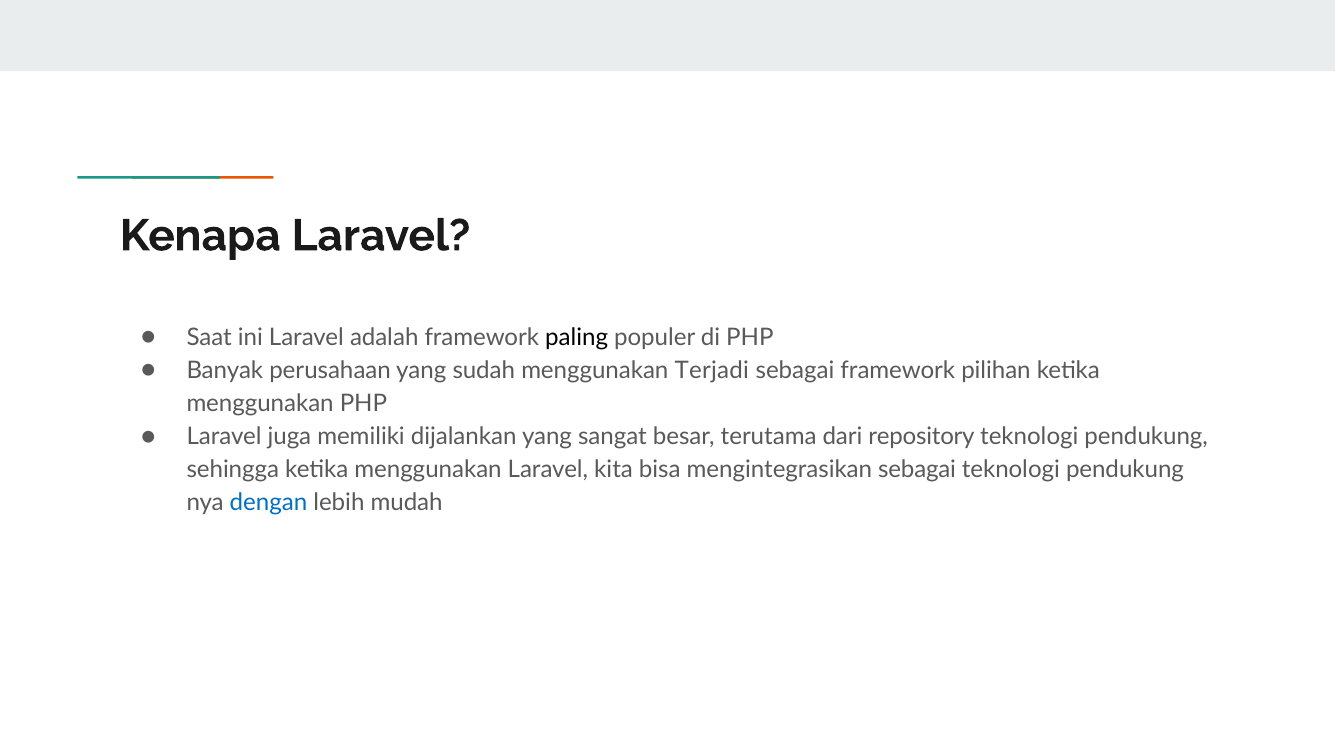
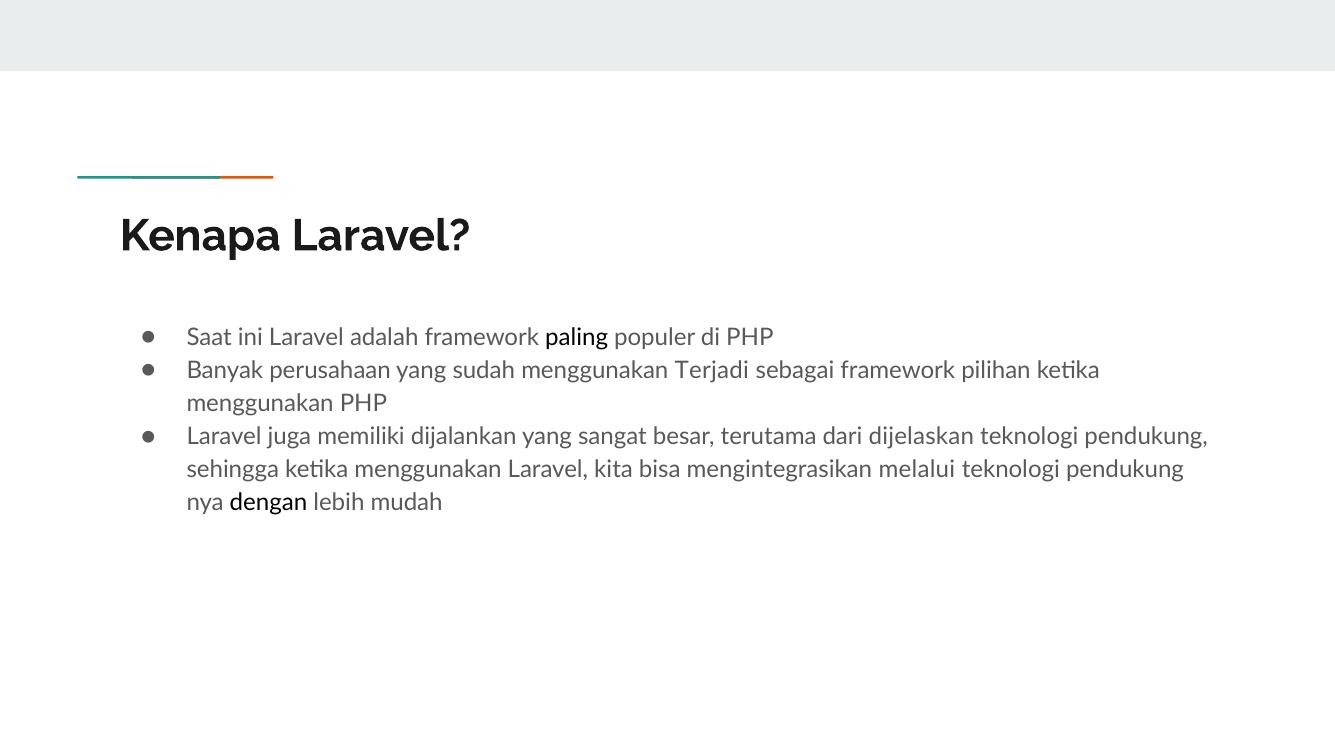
repository: repository -> dijelaskan
mengintegrasikan sebagai: sebagai -> melalui
dengan colour: blue -> black
